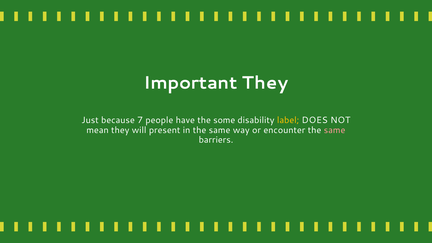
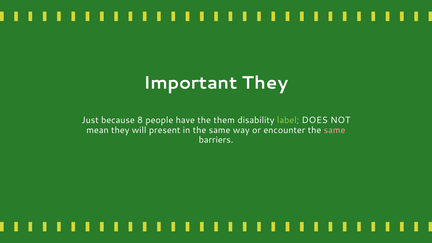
7: 7 -> 8
some: some -> them
label colour: yellow -> light green
